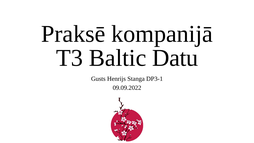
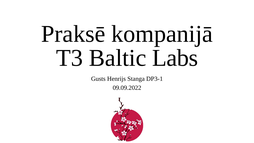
Datu: Datu -> Labs
